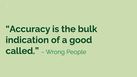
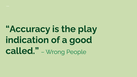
bulk: bulk -> play
